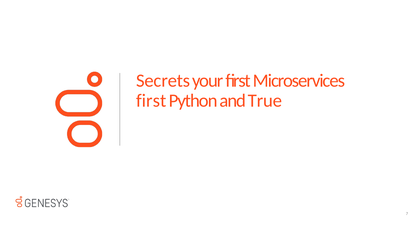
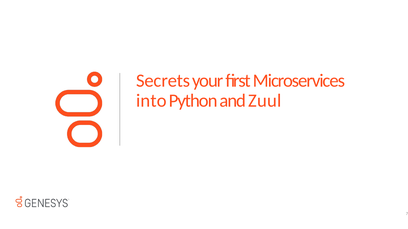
first at (151, 101): first -> into
True: True -> Zuul
